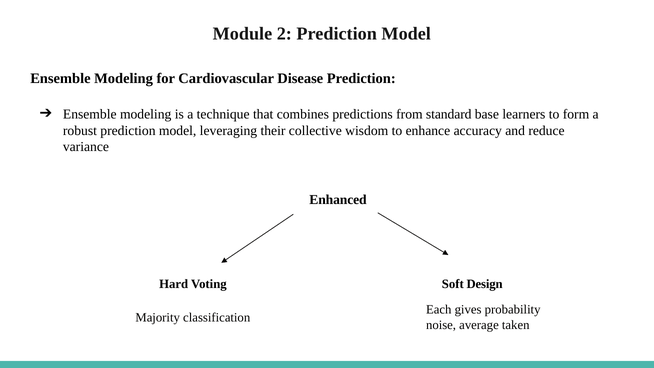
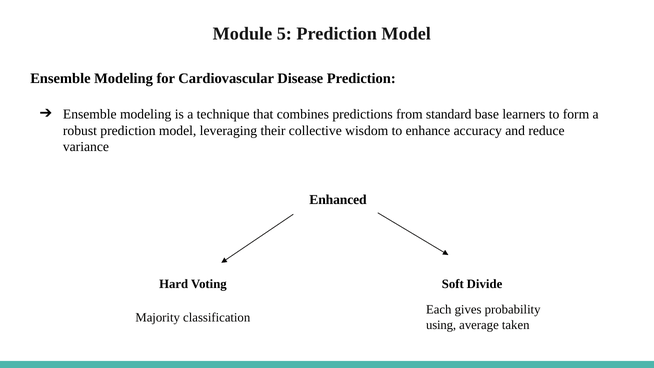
2: 2 -> 5
Design: Design -> Divide
noise: noise -> using
